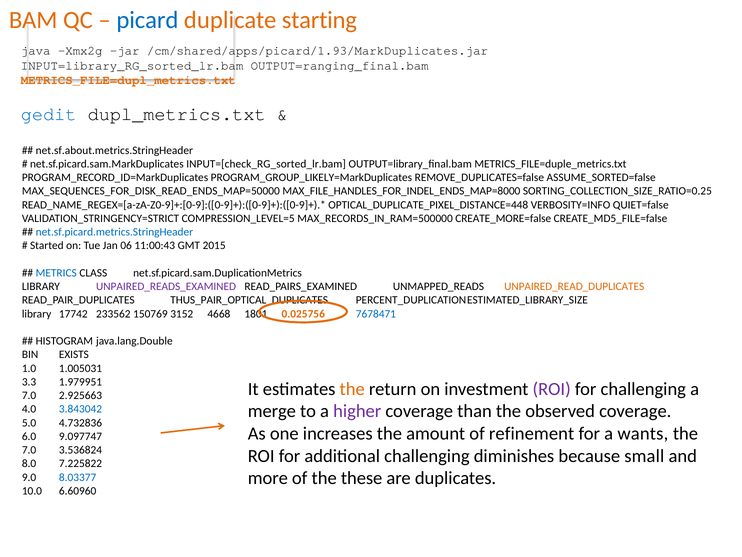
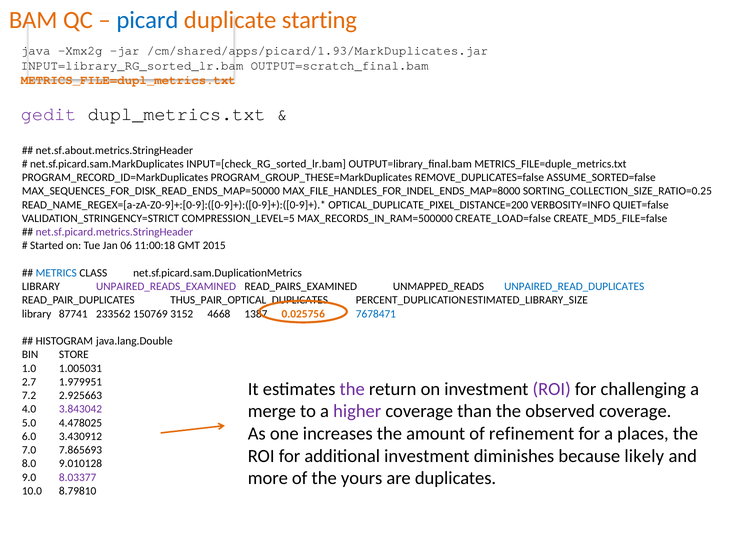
OUTPUT=ranging_final.bam: OUTPUT=ranging_final.bam -> OUTPUT=scratch_final.bam
gedit colour: blue -> purple
PROGRAM_GROUP_LIKELY=MarkDuplicates: PROGRAM_GROUP_LIKELY=MarkDuplicates -> PROGRAM_GROUP_THESE=MarkDuplicates
OPTICAL_DUPLICATE_PIXEL_DISTANCE=448: OPTICAL_DUPLICATE_PIXEL_DISTANCE=448 -> OPTICAL_DUPLICATE_PIXEL_DISTANCE=200
CREATE_MORE=false: CREATE_MORE=false -> CREATE_LOAD=false
net.sf.picard.metrics.StringHeader colour: blue -> purple
11:00:43: 11:00:43 -> 11:00:18
UNPAIRED_READ_DUPLICATES colour: orange -> blue
17742: 17742 -> 87741
1801: 1801 -> 1387
EXISTS: EXISTS -> STORE
3.3: 3.3 -> 2.7
the at (352, 389) colour: orange -> purple
7.0 at (29, 395): 7.0 -> 7.2
3.843042 colour: blue -> purple
4.732836: 4.732836 -> 4.478025
wants: wants -> places
9.097747: 9.097747 -> 3.430912
3.536824: 3.536824 -> 7.865693
additional challenging: challenging -> investment
small: small -> likely
7.225822: 7.225822 -> 9.010128
these: these -> yours
8.03377 colour: blue -> purple
6.60960: 6.60960 -> 8.79810
